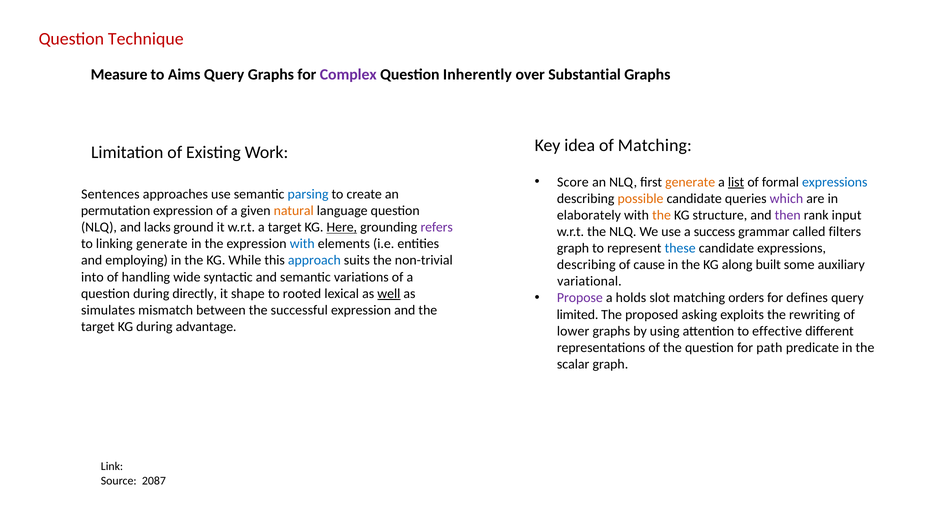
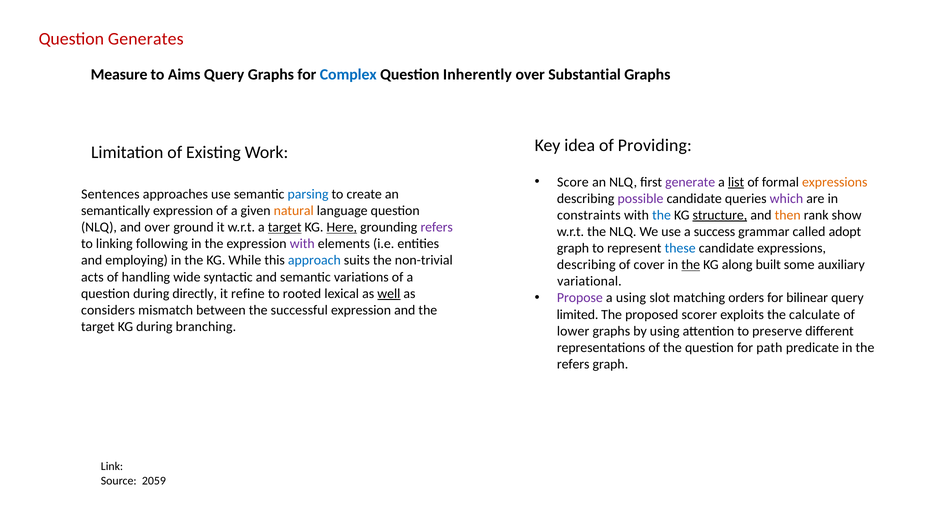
Technique: Technique -> Generates
Complex colour: purple -> blue
of Matching: Matching -> Providing
generate at (690, 182) colour: orange -> purple
expressions at (835, 182) colour: blue -> orange
possible colour: orange -> purple
permutation: permutation -> semantically
elaborately: elaborately -> constraints
the at (662, 215) colour: orange -> blue
structure underline: none -> present
then colour: purple -> orange
input: input -> show
and lacks: lacks -> over
target at (285, 228) underline: none -> present
filters: filters -> adopt
linking generate: generate -> following
with at (302, 244) colour: blue -> purple
cause: cause -> cover
the at (691, 265) underline: none -> present
into: into -> acts
shape: shape -> refine
a holds: holds -> using
defines: defines -> bilinear
simulates: simulates -> considers
asking: asking -> scorer
rewriting: rewriting -> calculate
advantage: advantage -> branching
effective: effective -> preserve
scalar at (573, 365): scalar -> refers
2087: 2087 -> 2059
